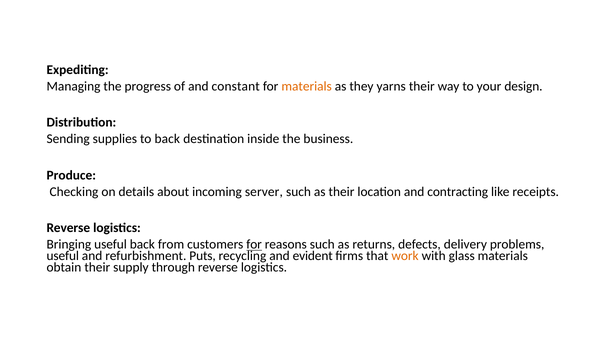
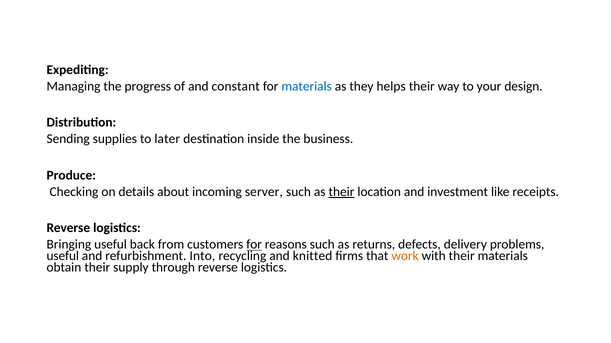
materials at (307, 87) colour: orange -> blue
yarns: yarns -> helps
to back: back -> later
their at (342, 192) underline: none -> present
contracting: contracting -> investment
Puts: Puts -> Into
evident: evident -> knitted
with glass: glass -> their
